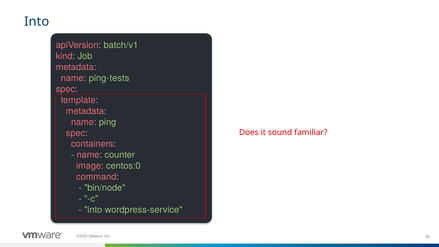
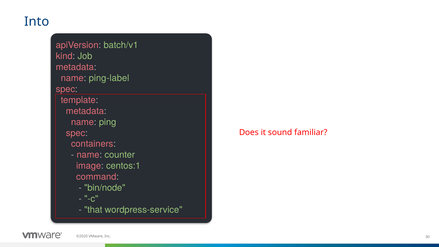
ping-tests: ping-tests -> ping-label
centos:0: centos:0 -> centos:1
into at (93, 210): into -> that
